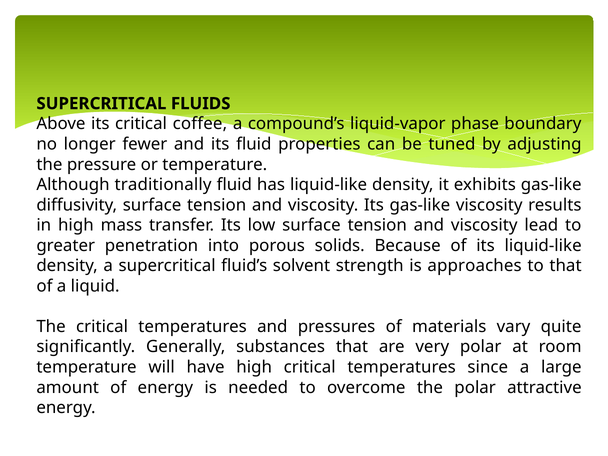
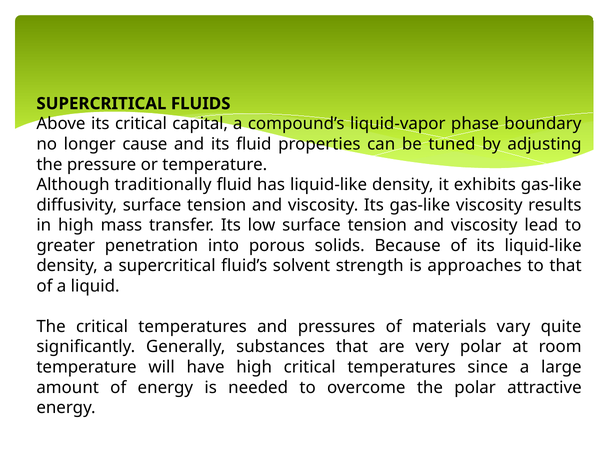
coffee: coffee -> capital
fewer: fewer -> cause
